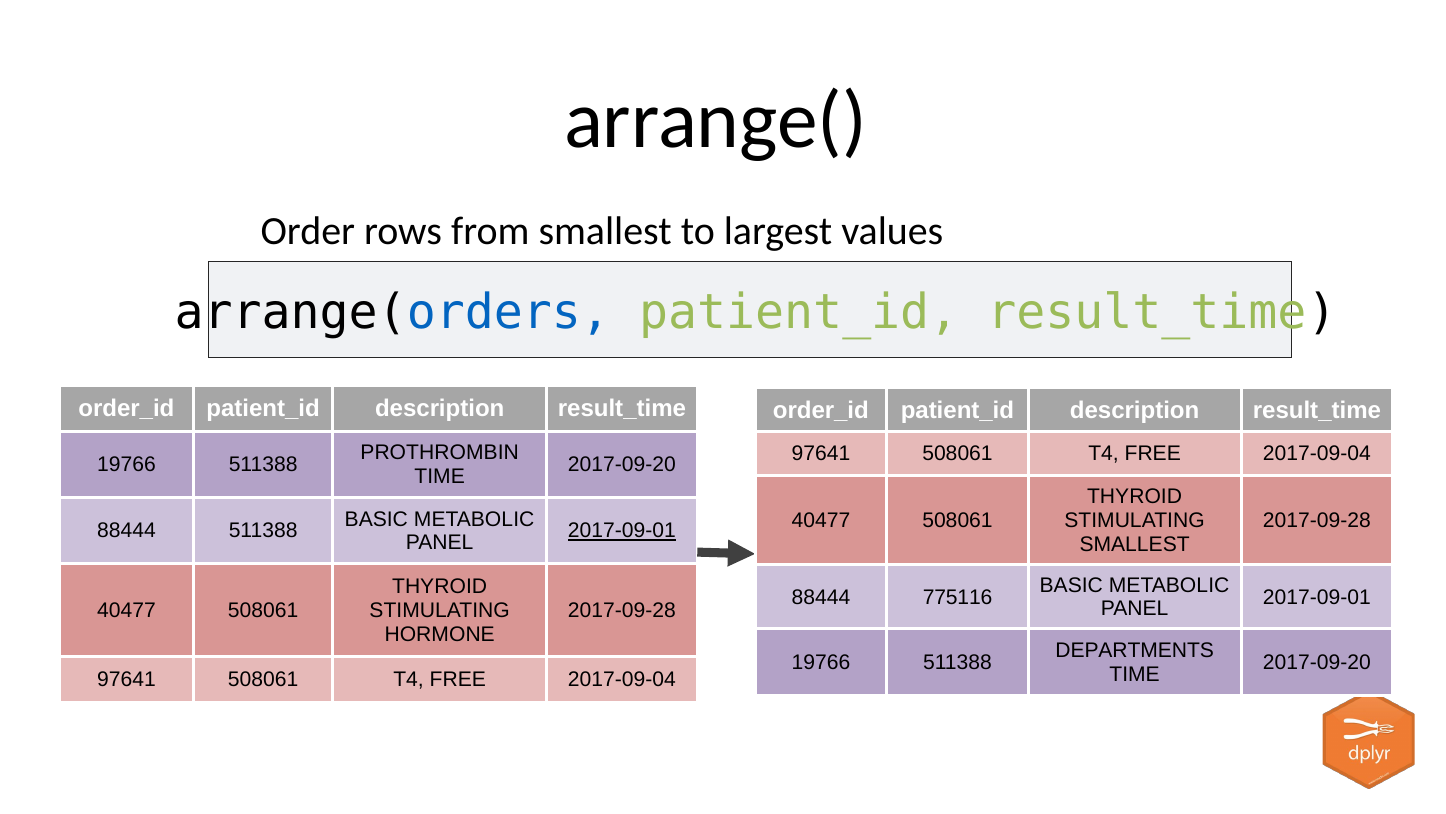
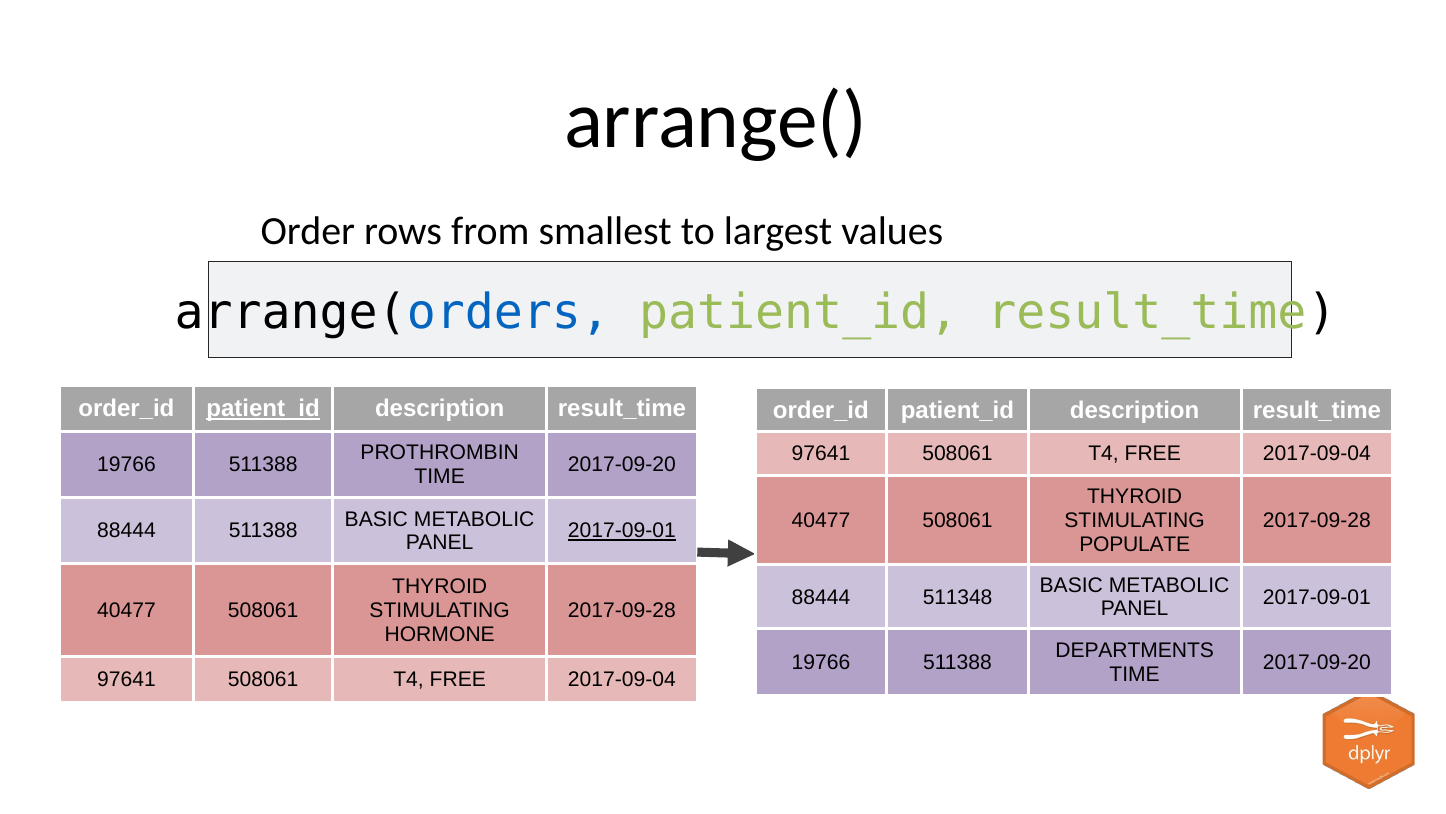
patient_id at (263, 408) underline: none -> present
SMALLEST at (1135, 544): SMALLEST -> POPULATE
775116: 775116 -> 511348
